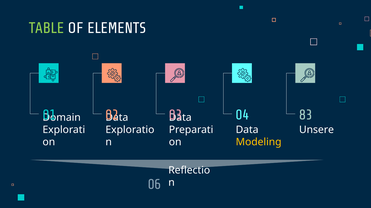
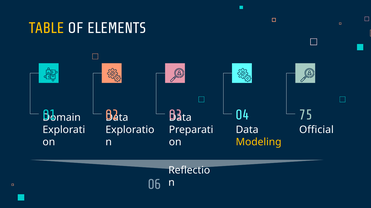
TABLE colour: light green -> yellow
83: 83 -> 75
Unsere: Unsere -> Official
